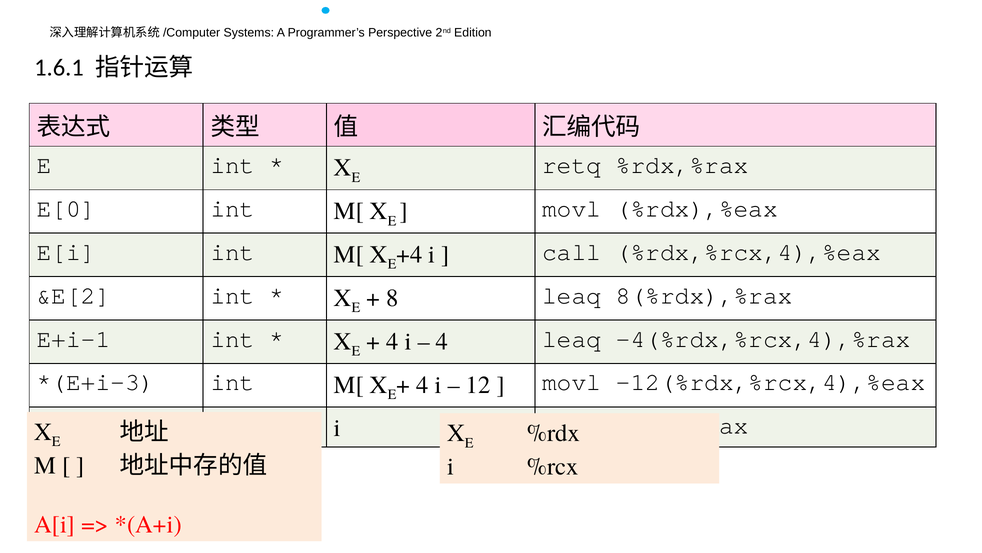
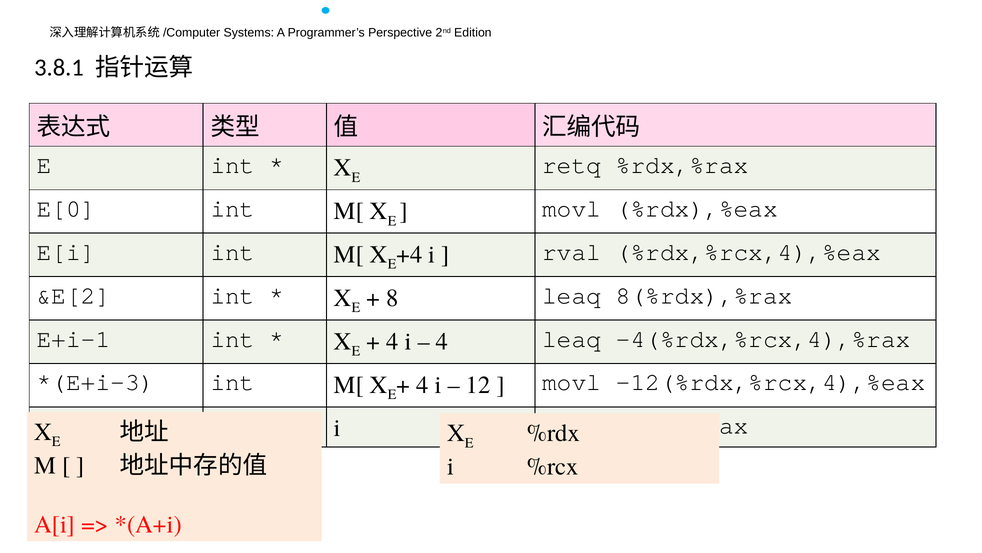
1.6.1: 1.6.1 -> 3.8.1
call: call -> rval
